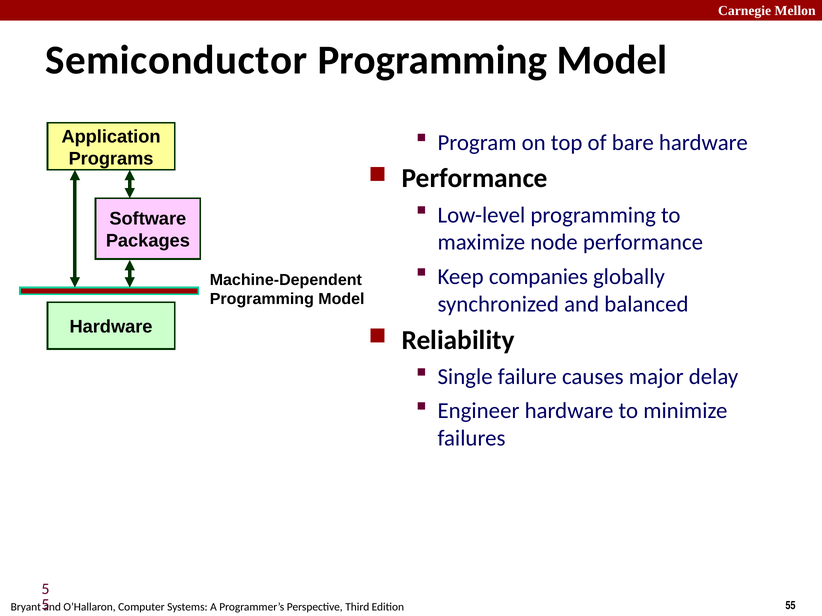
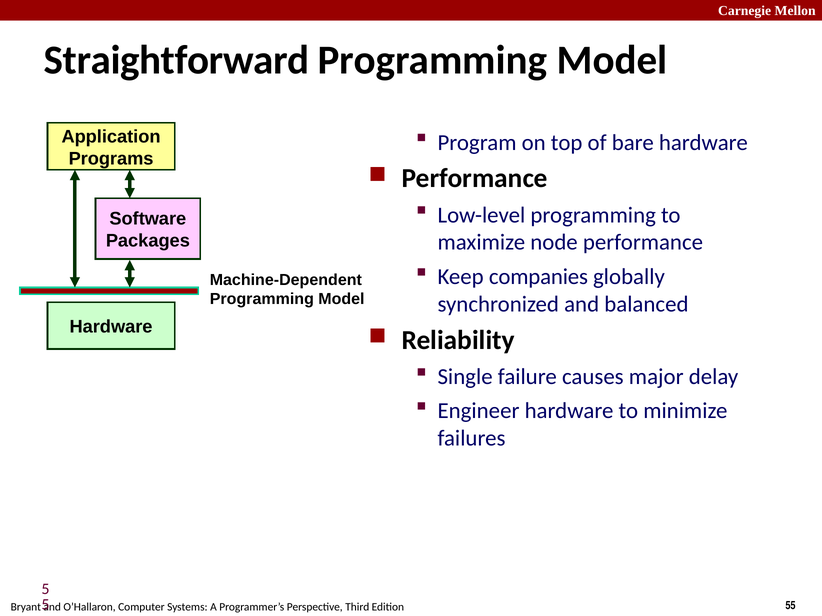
Semiconductor: Semiconductor -> Straightforward
